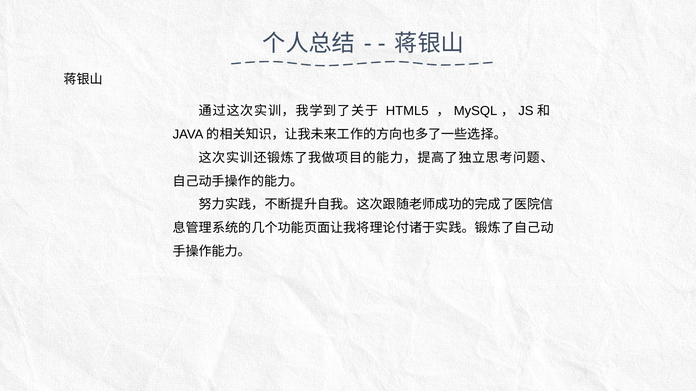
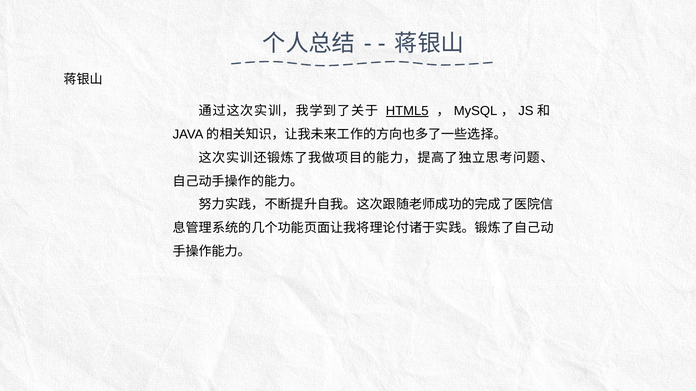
HTML5 underline: none -> present
